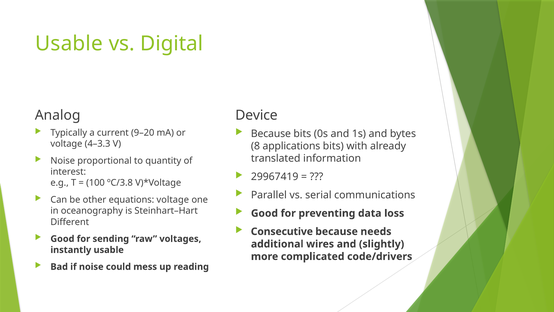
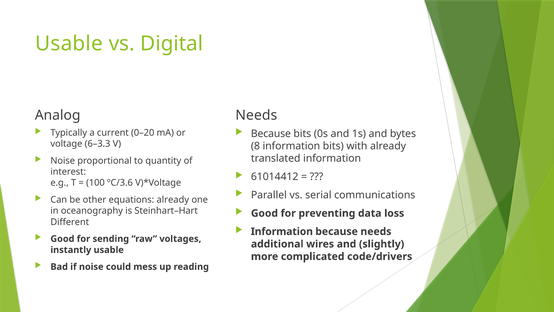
Device at (256, 115): Device -> Needs
9–20: 9–20 -> 0–20
4–3.3: 4–3.3 -> 6–3.3
8 applications: applications -> information
29967419: 29967419 -> 61014412
ºC/3.8: ºC/3.8 -> ºC/3.6
equations voltage: voltage -> already
Consecutive at (282, 231): Consecutive -> Information
